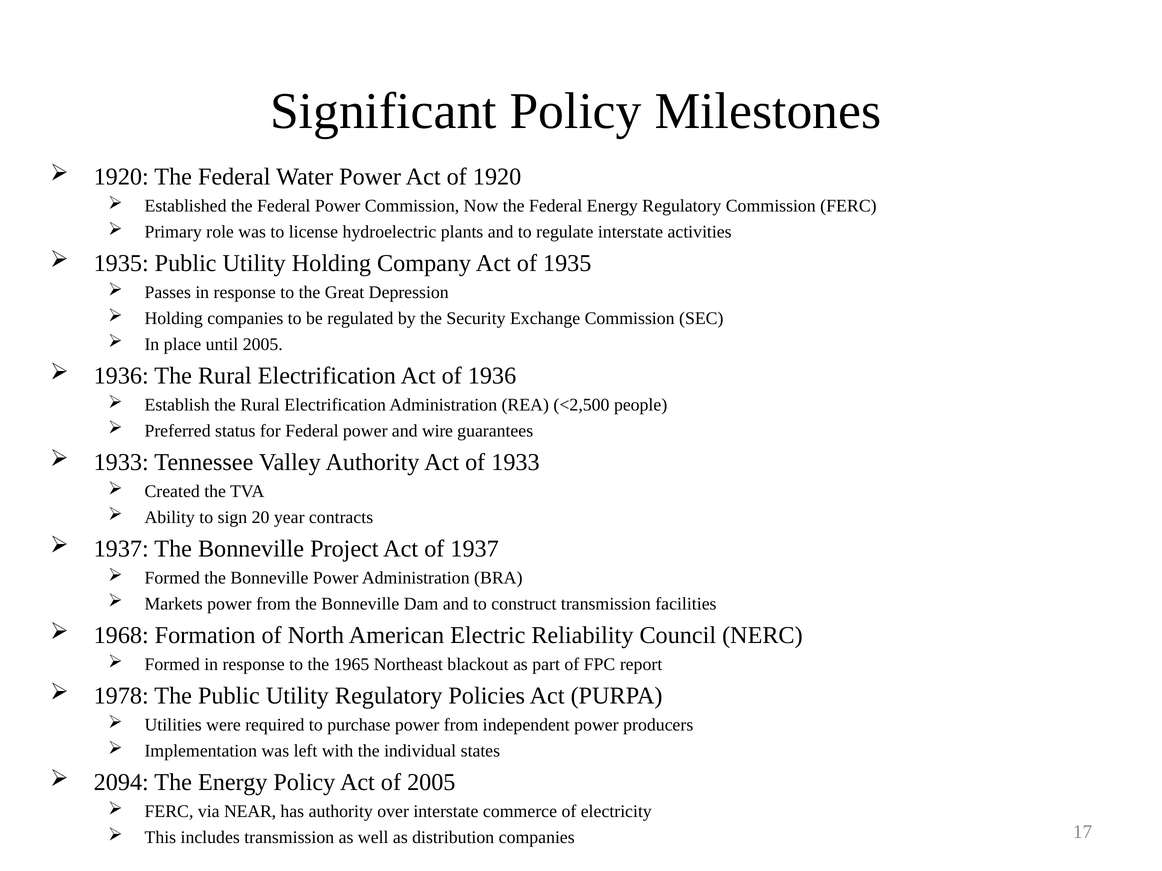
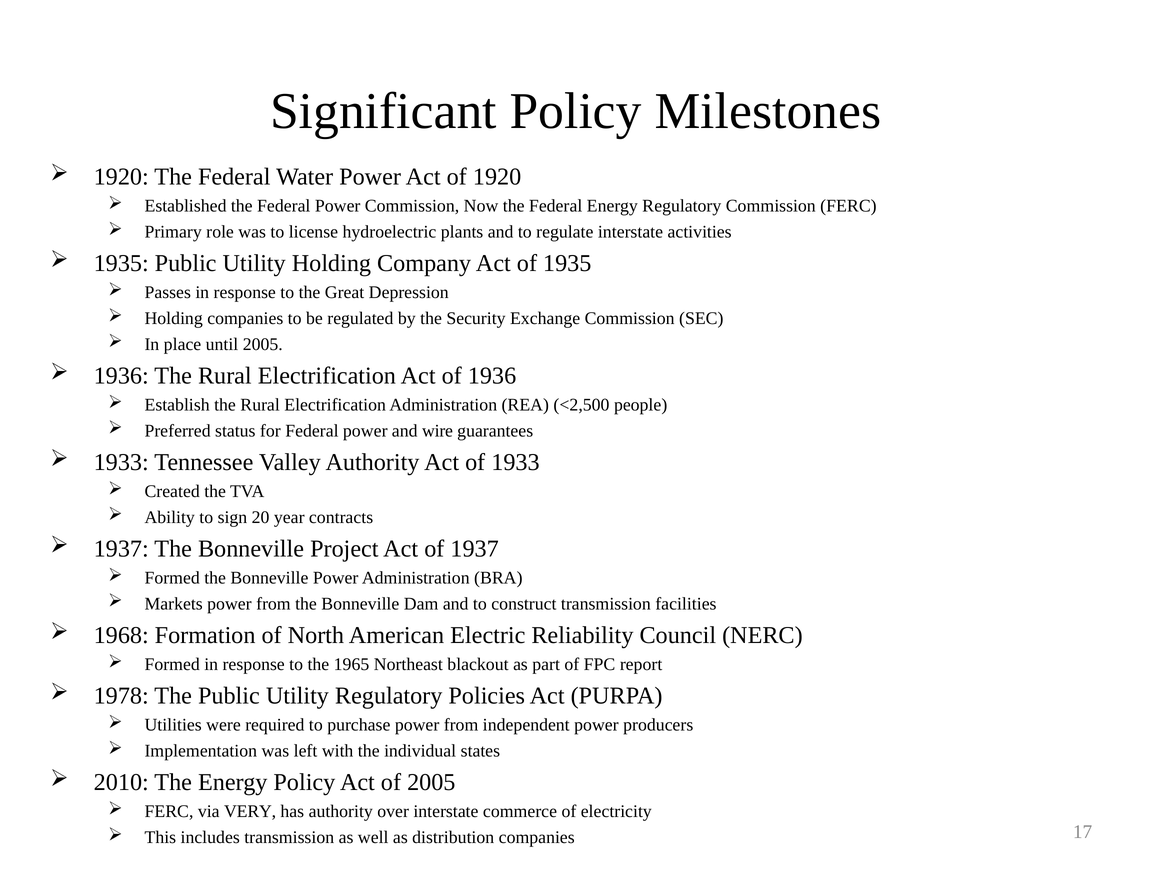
2094: 2094 -> 2010
NEAR: NEAR -> VERY
